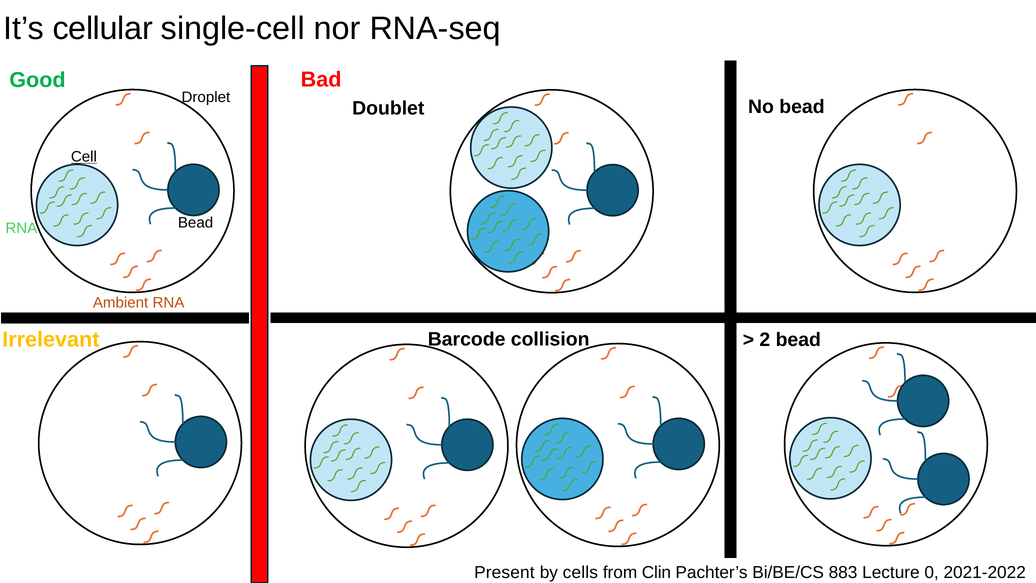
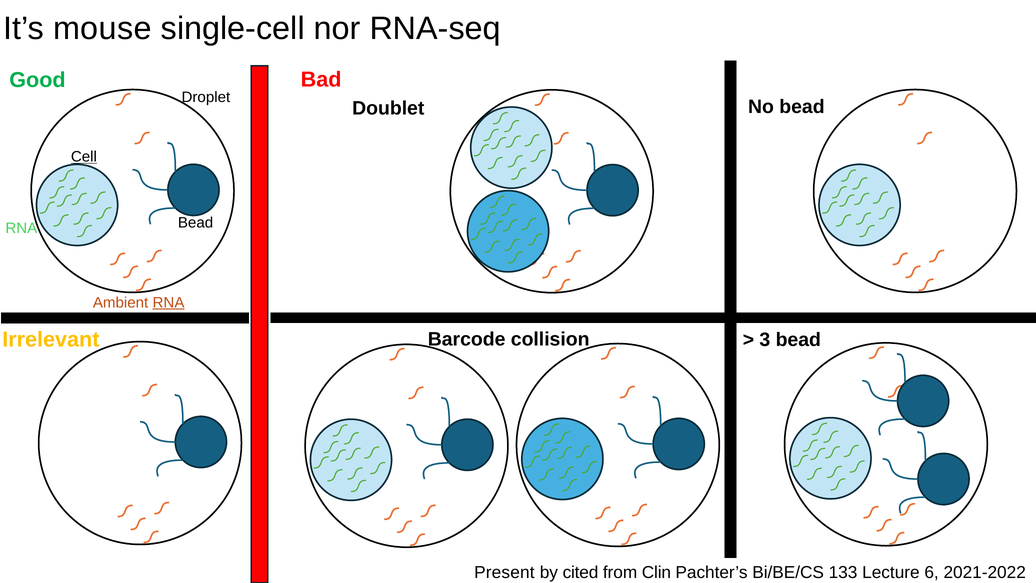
cellular: cellular -> mouse
RNA at (168, 302) underline: none -> present
2: 2 -> 3
cells: cells -> cited
883: 883 -> 133
0: 0 -> 6
